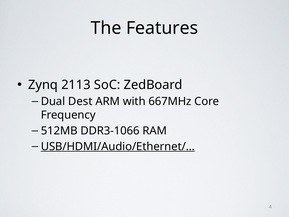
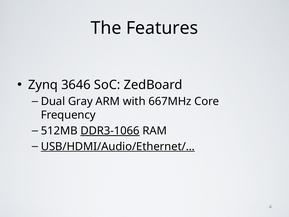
2113: 2113 -> 3646
Dest: Dest -> Gray
DDR3-1066 underline: none -> present
